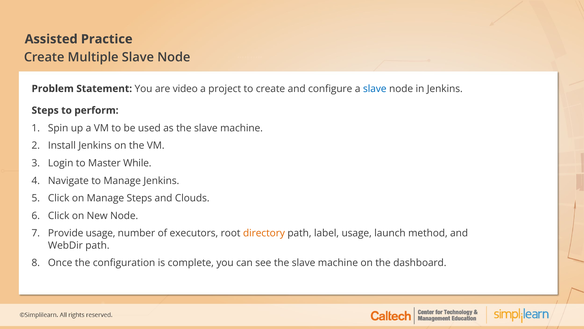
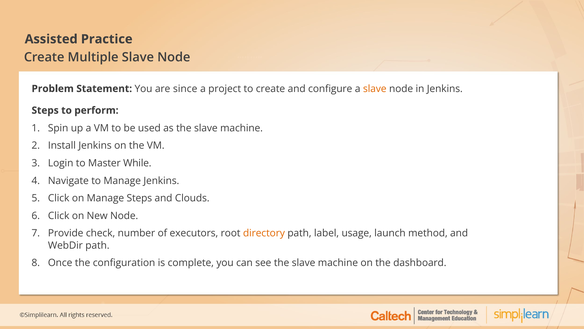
video: video -> since
slave at (375, 89) colour: blue -> orange
Provide usage: usage -> check
